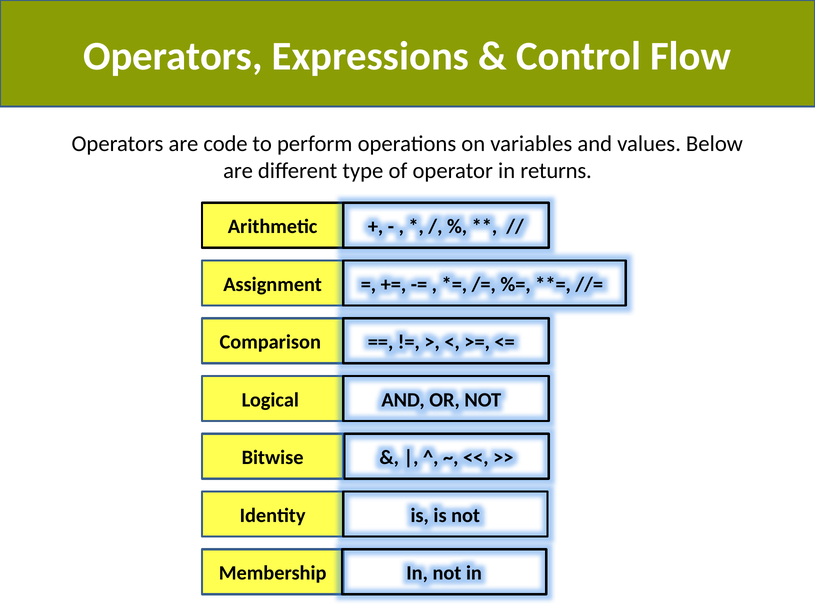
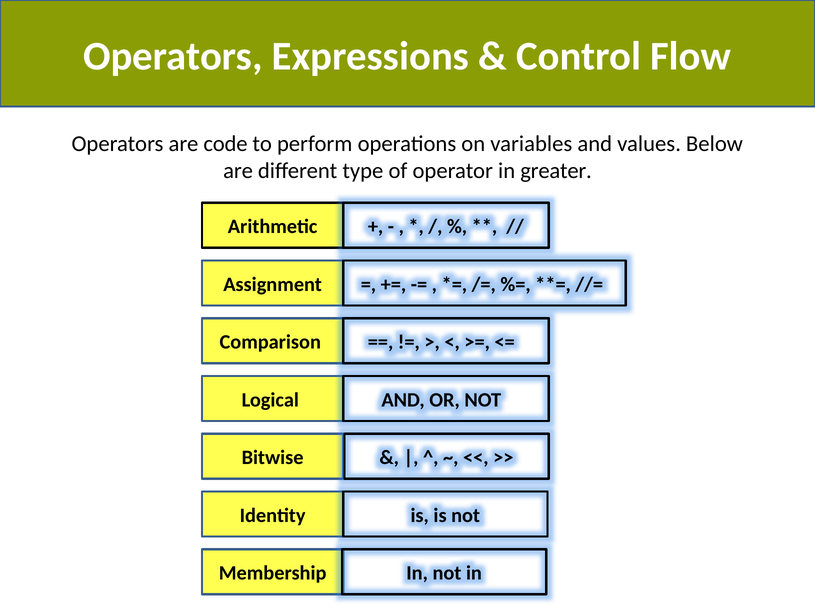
returns: returns -> greater
